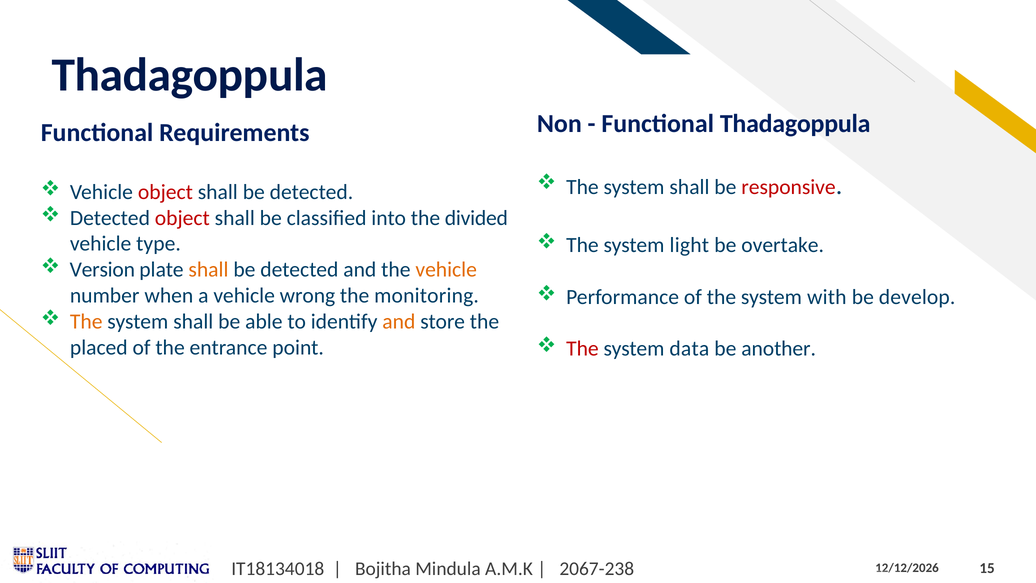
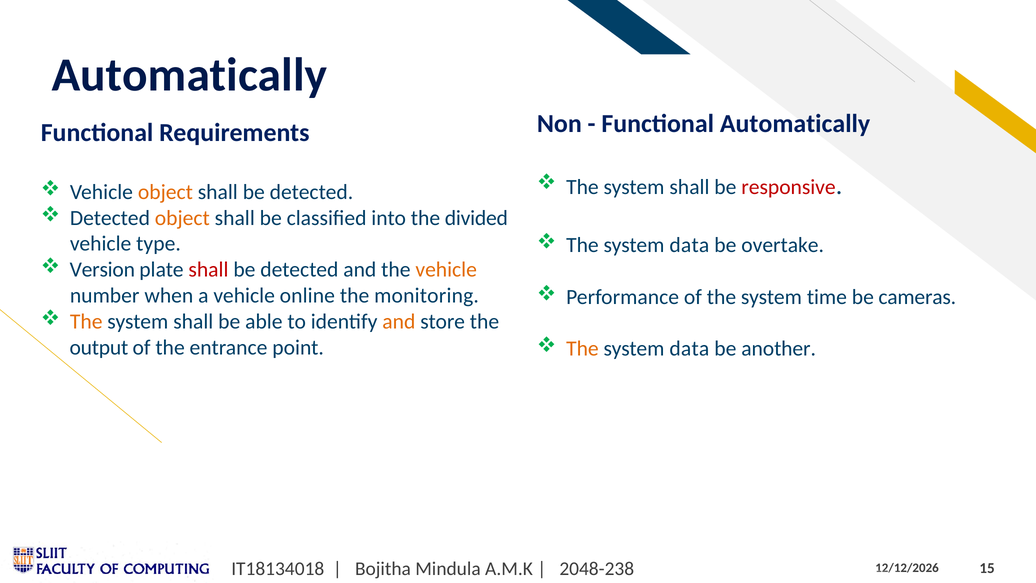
Thadagoppula at (190, 75): Thadagoppula -> Automatically
Functional Thadagoppula: Thadagoppula -> Automatically
object at (165, 192) colour: red -> orange
object at (182, 218) colour: red -> orange
light at (689, 245): light -> data
shall at (208, 270) colour: orange -> red
with: with -> time
develop: develop -> cameras
wrong: wrong -> online
The at (582, 349) colour: red -> orange
placed: placed -> output
2067-238: 2067-238 -> 2048-238
